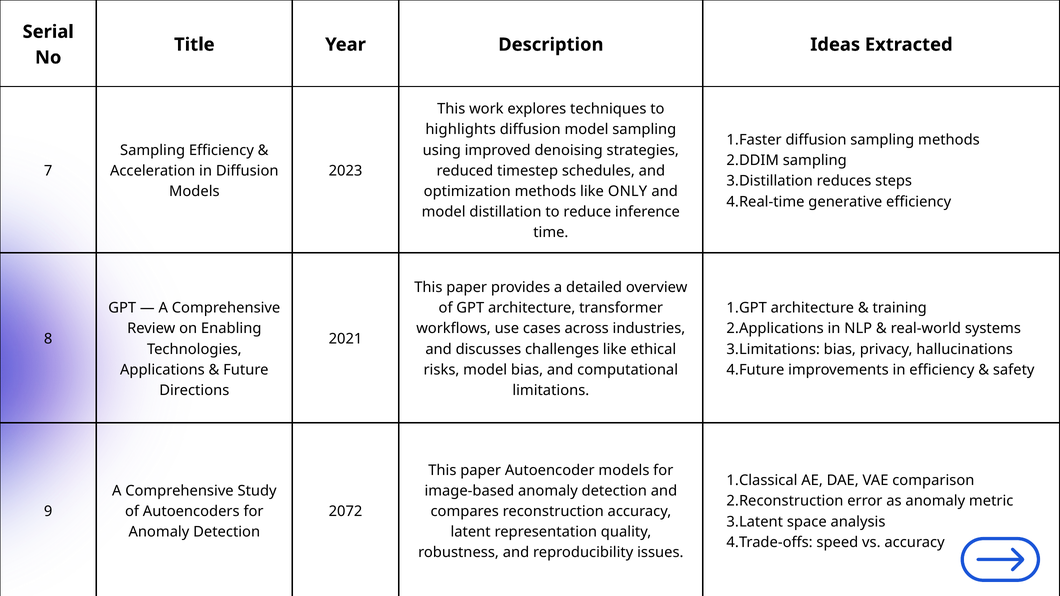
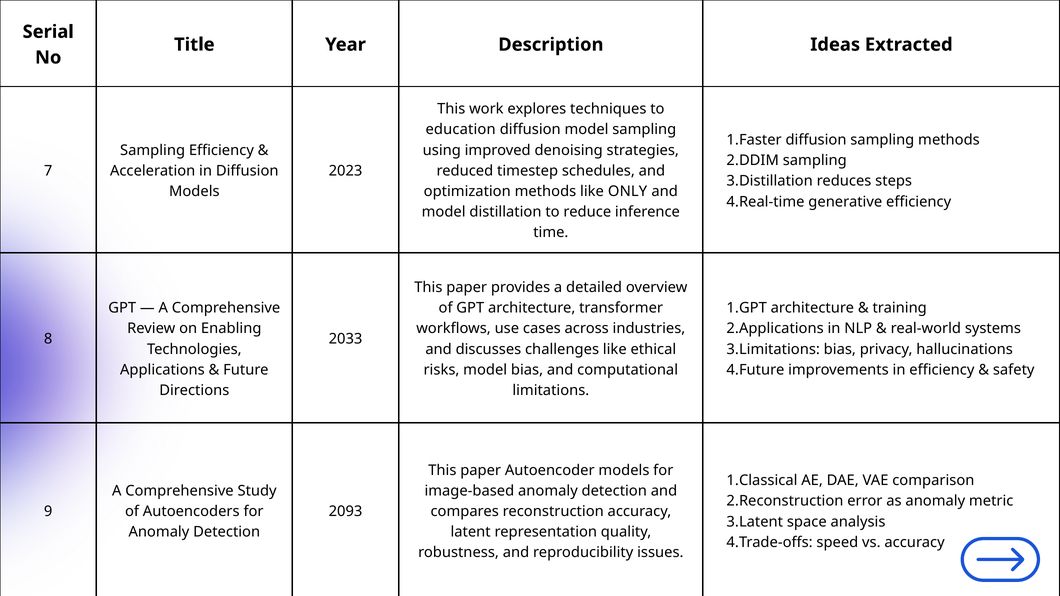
highlights: highlights -> education
2021: 2021 -> 2033
2072: 2072 -> 2093
